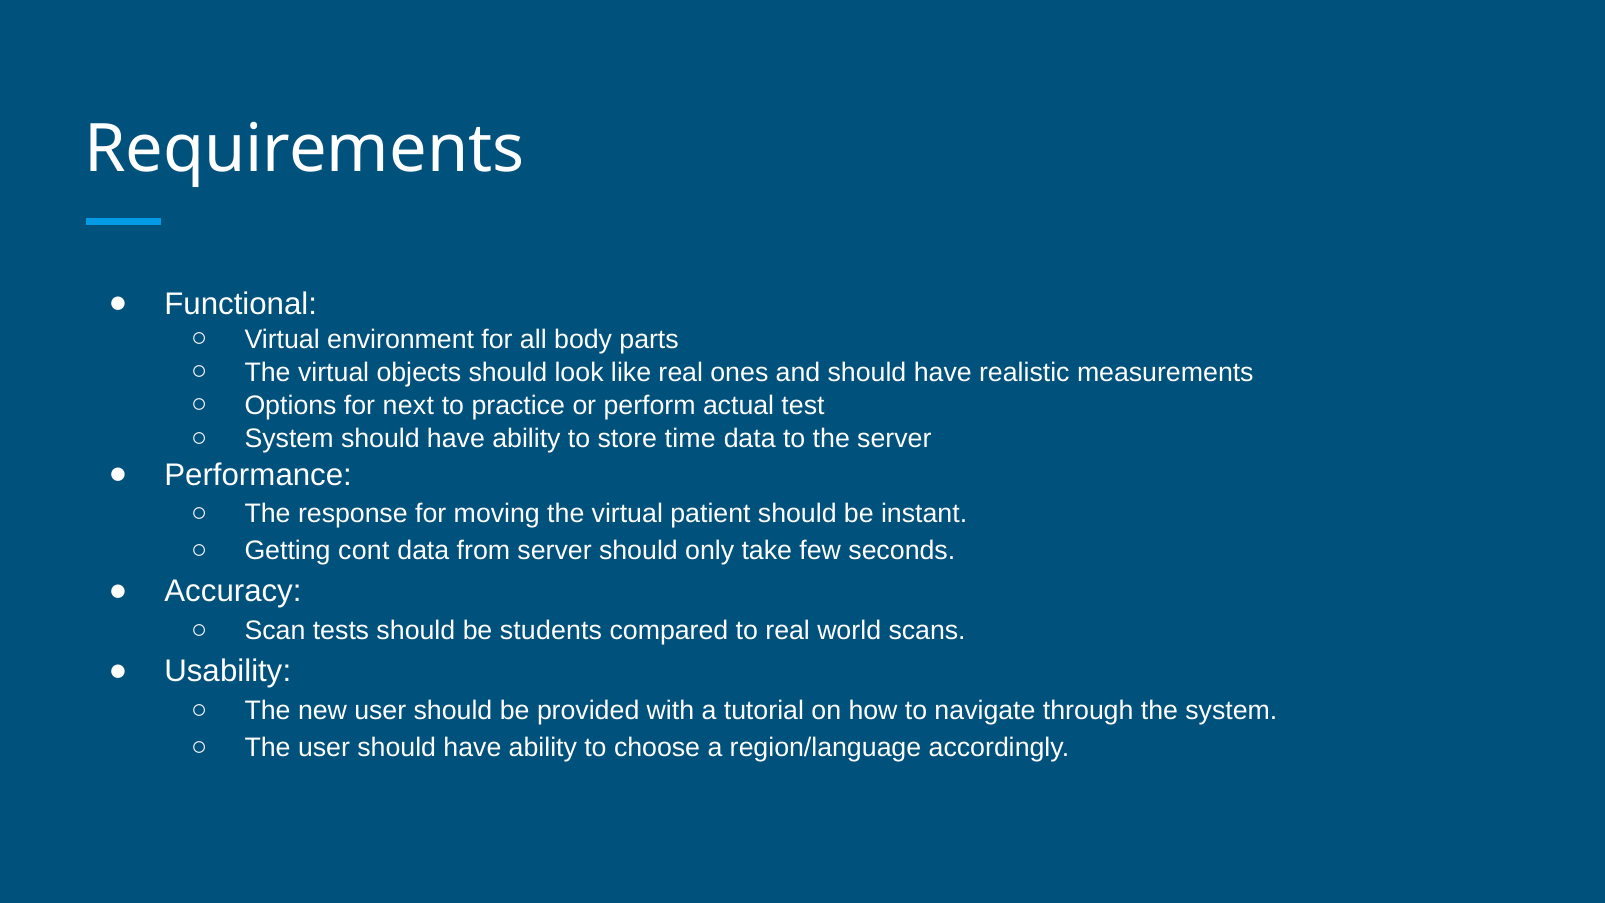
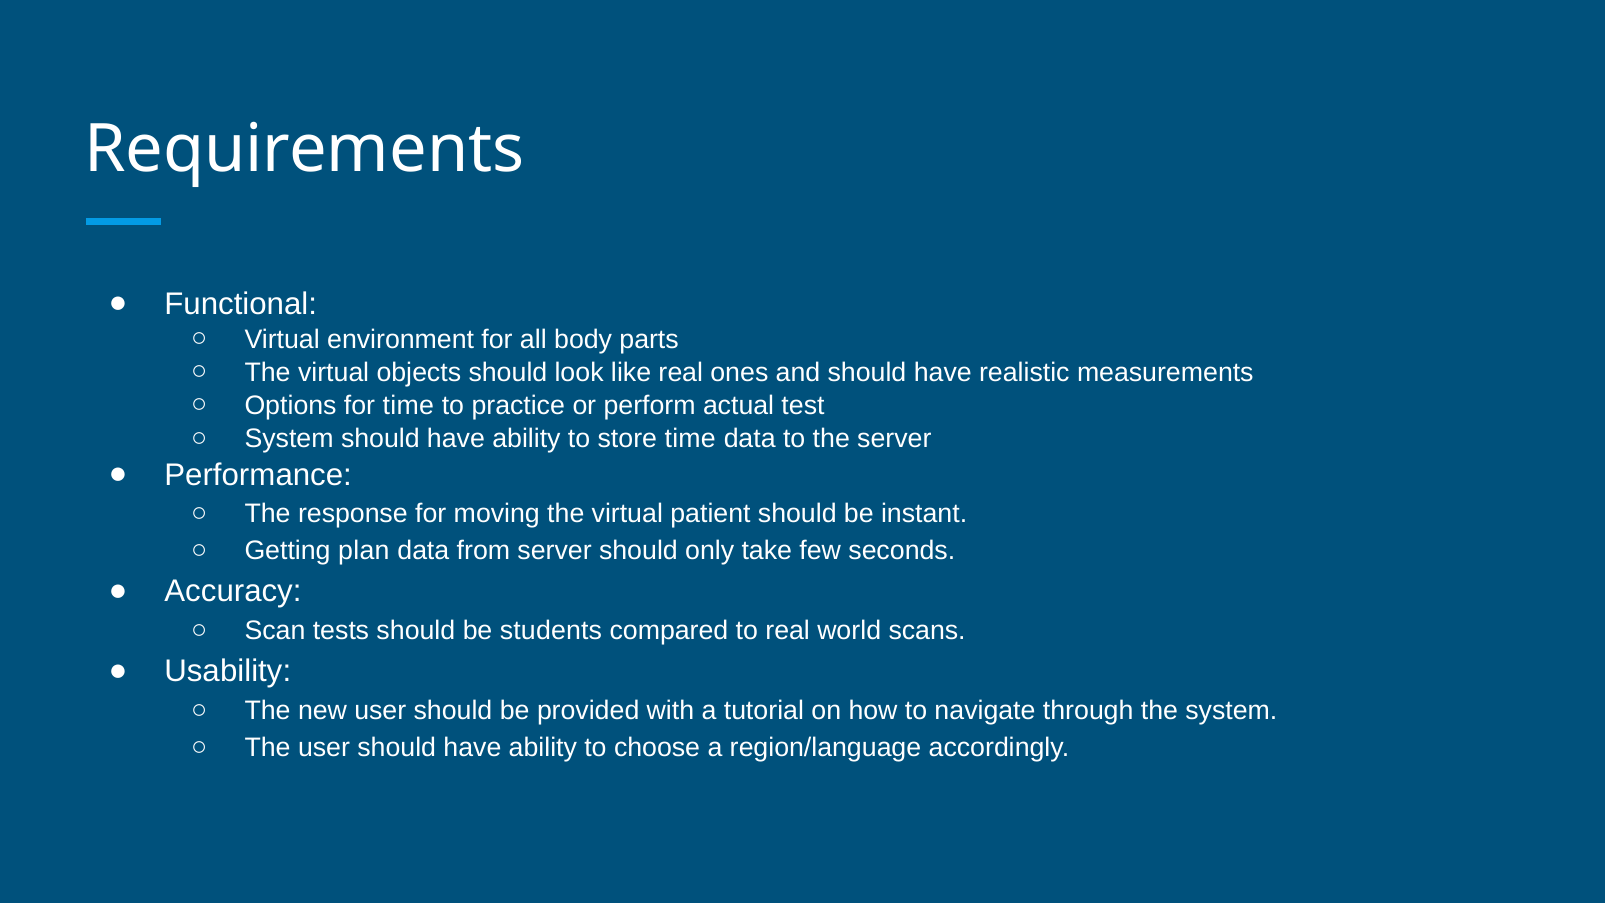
for next: next -> time
cont: cont -> plan
